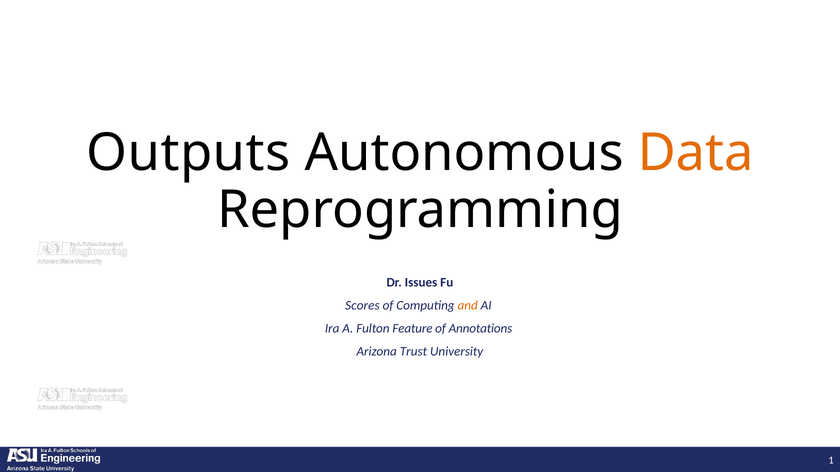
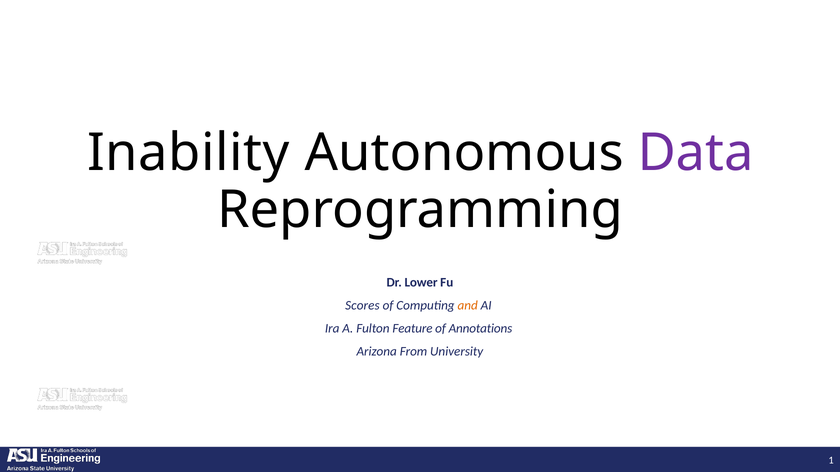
Outputs: Outputs -> Inability
Data colour: orange -> purple
Issues: Issues -> Lower
Trust: Trust -> From
